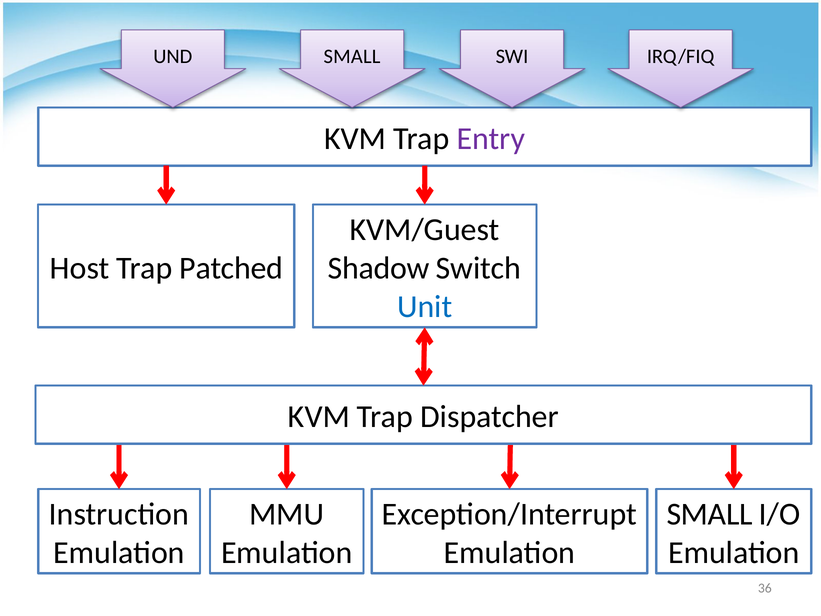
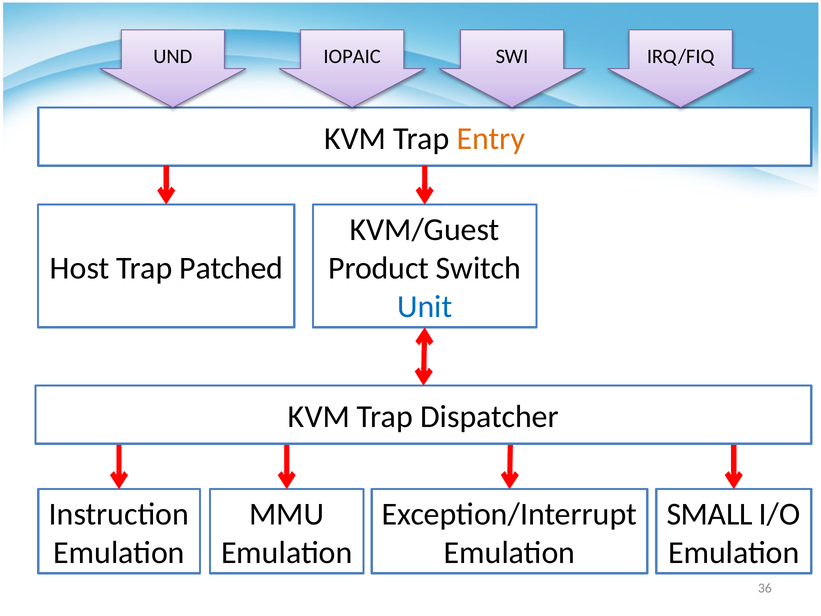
UND SMALL: SMALL -> IOPAIC
Entry colour: purple -> orange
Shadow: Shadow -> Product
